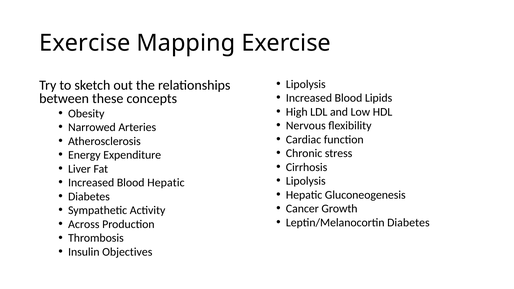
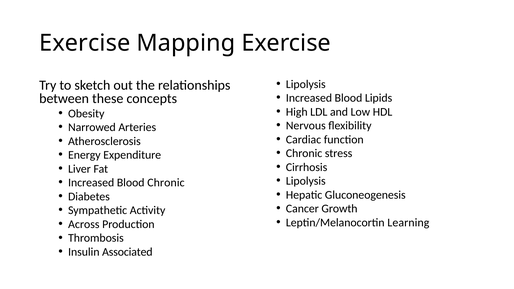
Blood Hepatic: Hepatic -> Chronic
Leptin/Melanocortin Diabetes: Diabetes -> Learning
Objectives: Objectives -> Associated
